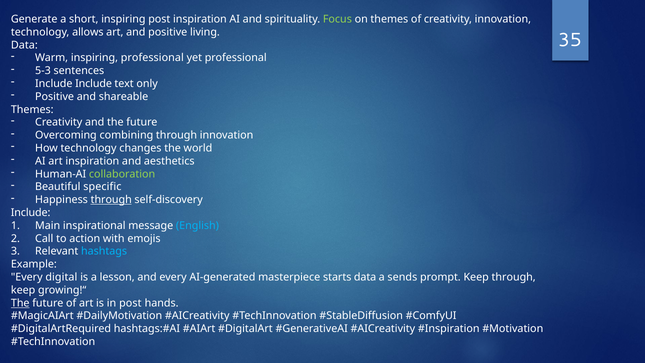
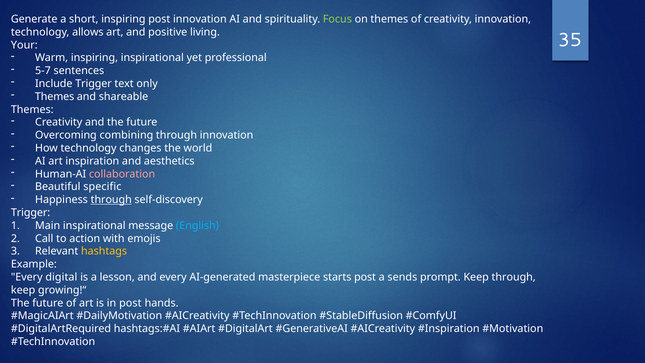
post inspiration: inspiration -> innovation
Data at (24, 45): Data -> Your
inspiring professional: professional -> inspirational
5-3: 5-3 -> 5-7
Include Include: Include -> Trigger
Positive at (55, 97): Positive -> Themes
collaboration colour: light green -> pink
Include at (31, 213): Include -> Trigger
hashtags colour: light blue -> yellow
starts data: data -> post
The at (20, 303) underline: present -> none
